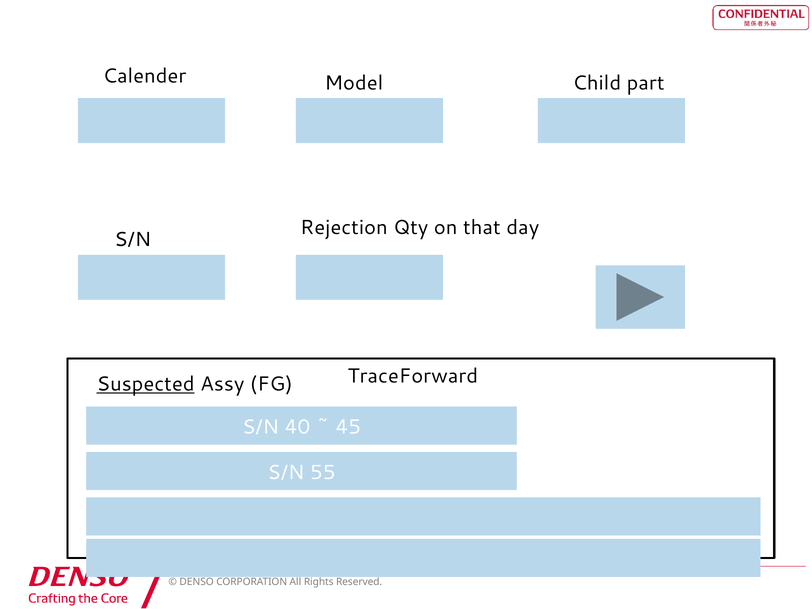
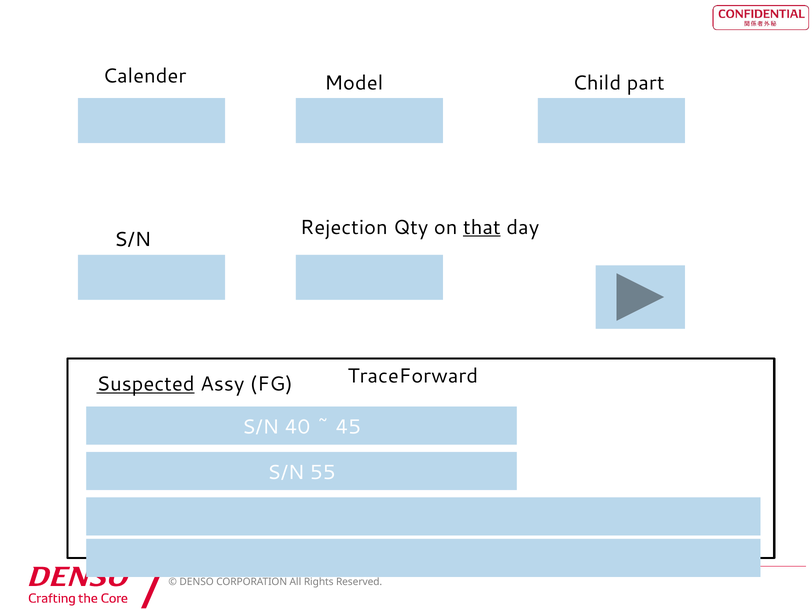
that underline: none -> present
